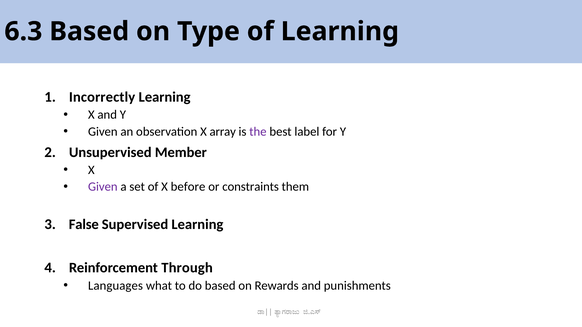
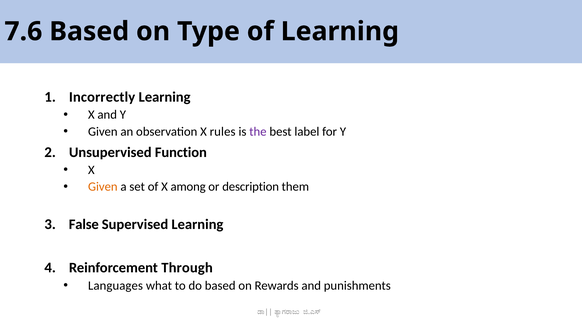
6.3: 6.3 -> 7.6
array: array -> rules
Member: Member -> Function
Given at (103, 187) colour: purple -> orange
before: before -> among
constraints: constraints -> description
